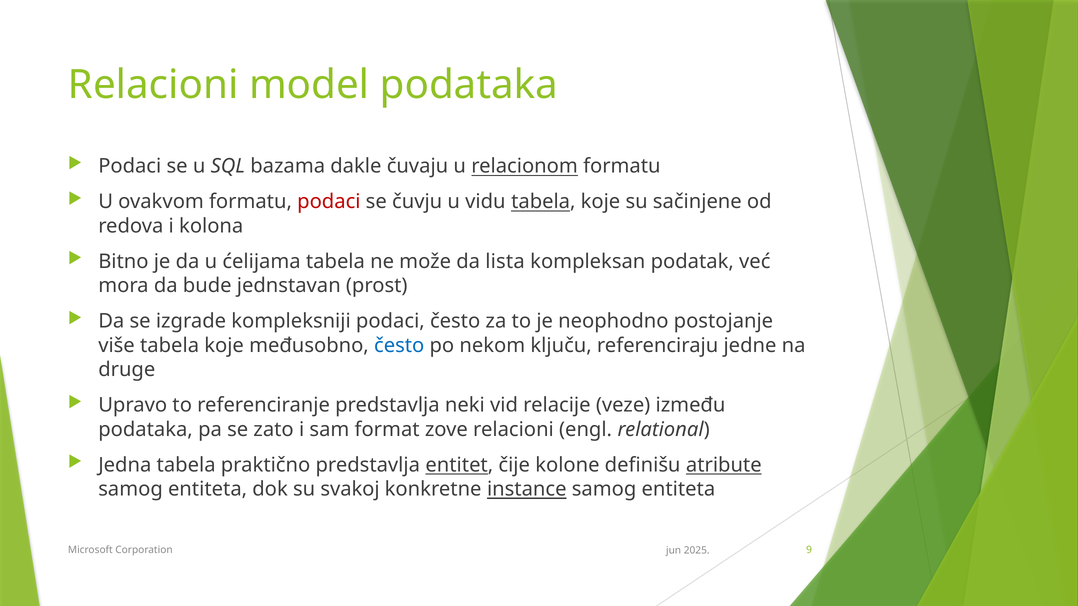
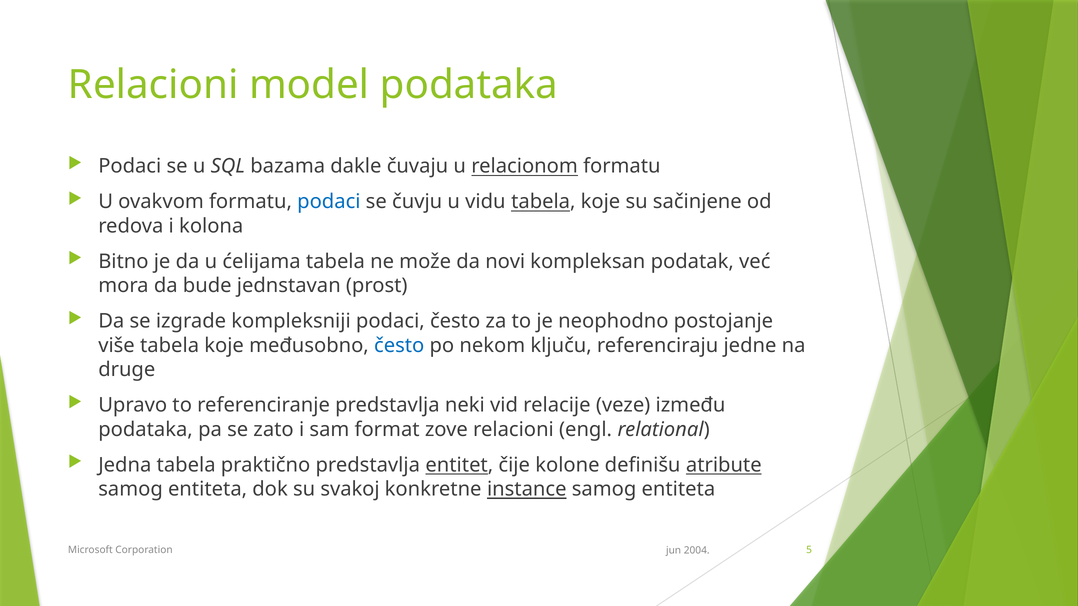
podaci at (329, 202) colour: red -> blue
lista: lista -> novi
9: 9 -> 5
2025: 2025 -> 2004
